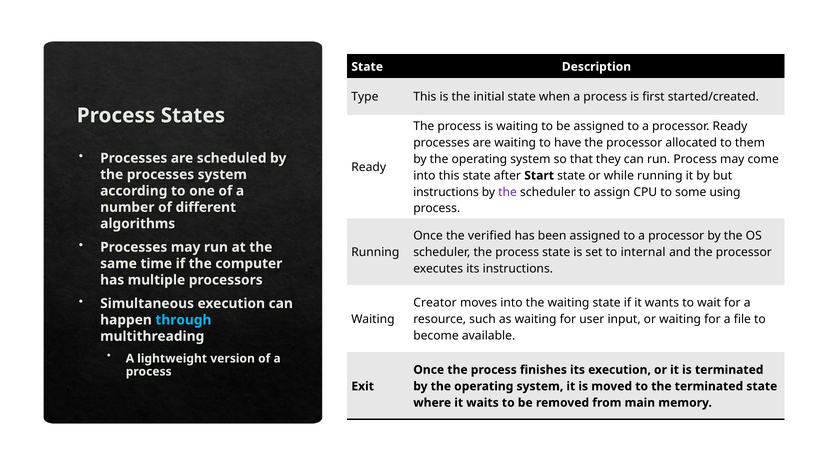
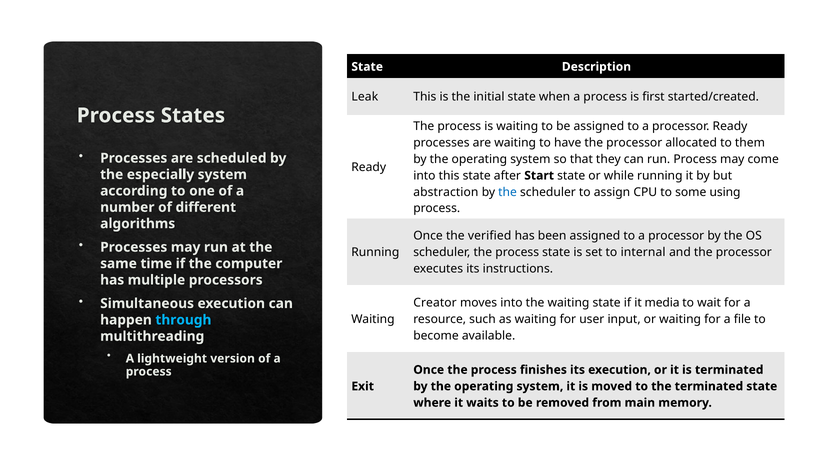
Type: Type -> Leak
the processes: processes -> especially
instructions at (446, 192): instructions -> abstraction
the at (508, 192) colour: purple -> blue
wants: wants -> media
